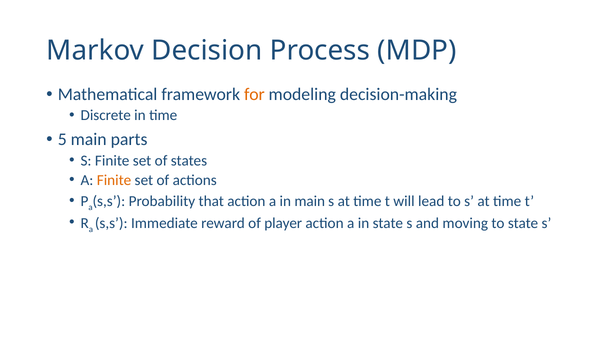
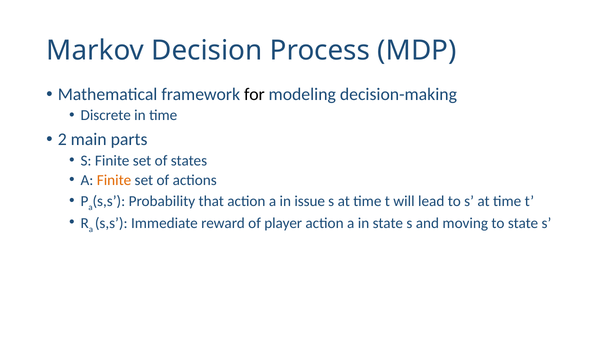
for colour: orange -> black
5: 5 -> 2
in main: main -> issue
